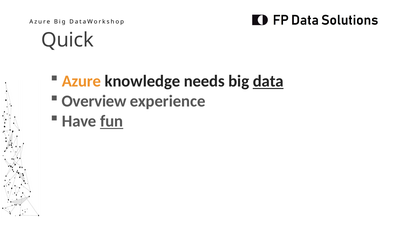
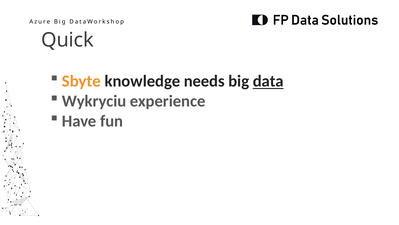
Azure at (81, 81): Azure -> Sbyte
Overview: Overview -> Wykryciu
fun underline: present -> none
